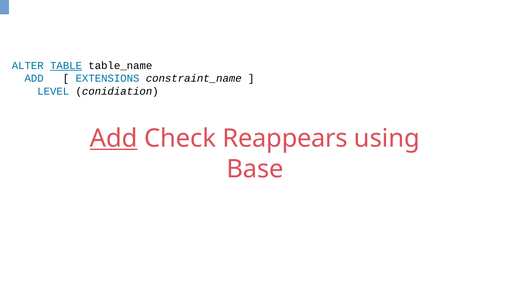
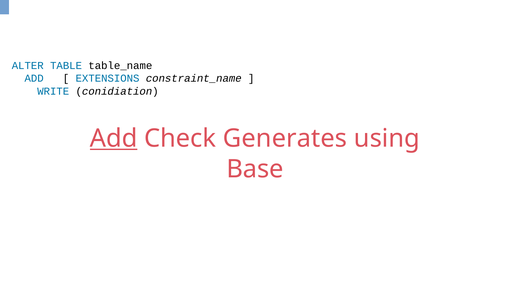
TABLE underline: present -> none
LEVEL: LEVEL -> WRITE
Reappears: Reappears -> Generates
